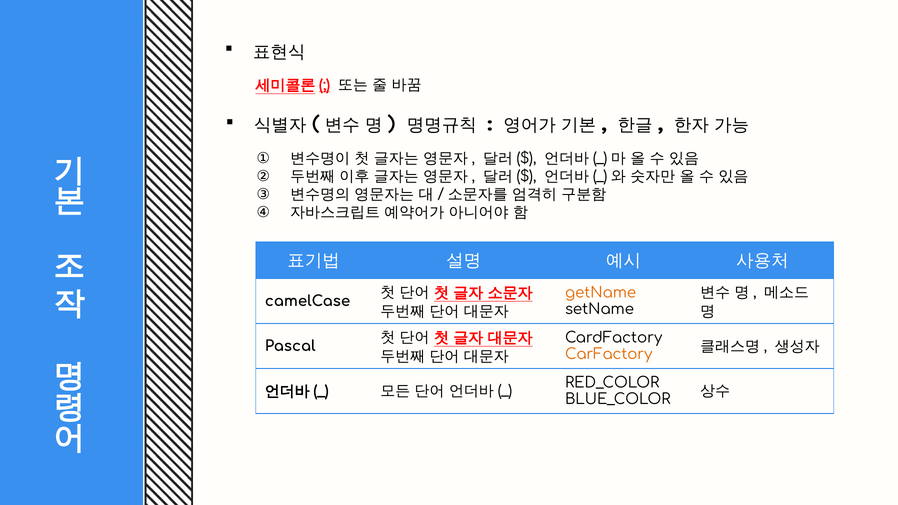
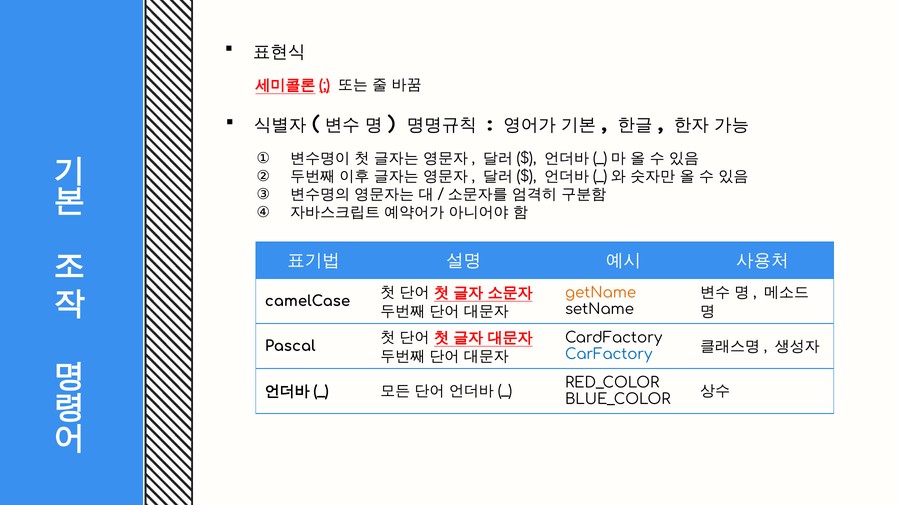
CarFactory colour: orange -> blue
